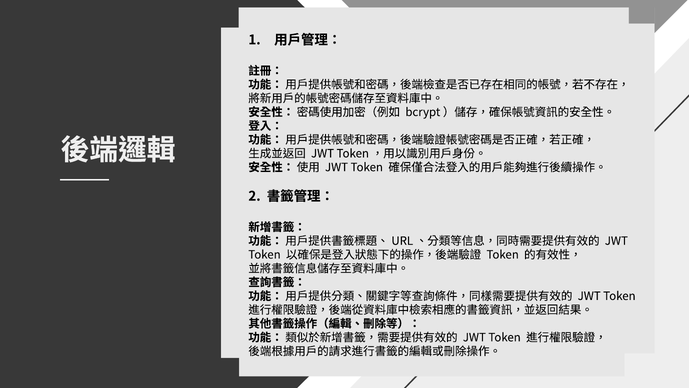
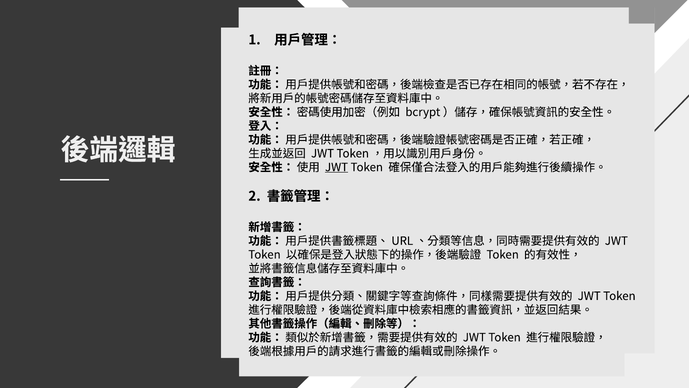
JWT at (337, 167) underline: none -> present
